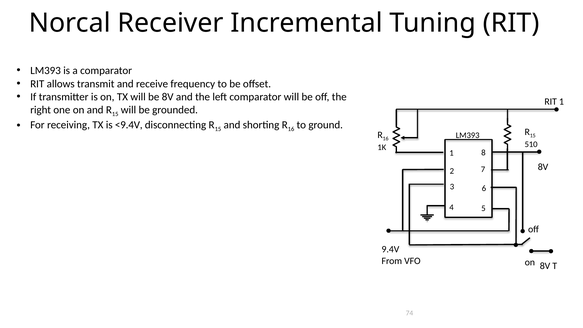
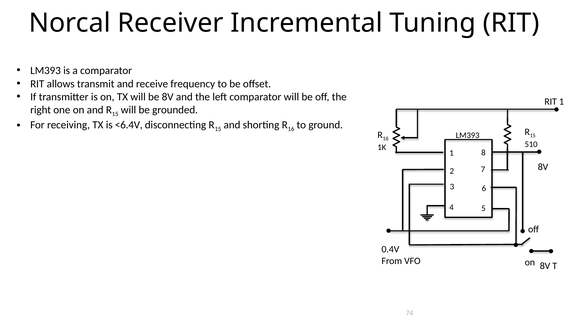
<9.4V: <9.4V -> <6.4V
9.4V: 9.4V -> 0.4V
